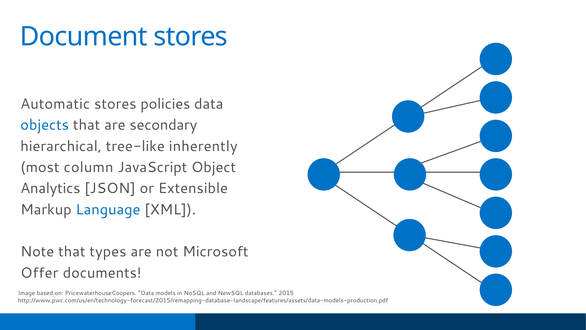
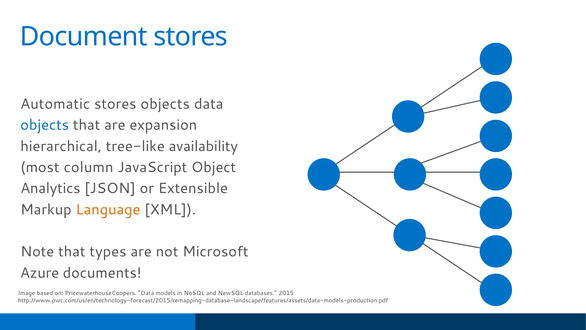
stores policies: policies -> objects
secondary: secondary -> expansion
inherently: inherently -> availability
Language colour: blue -> orange
Offer: Offer -> Azure
